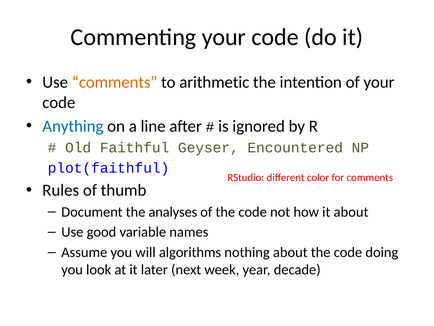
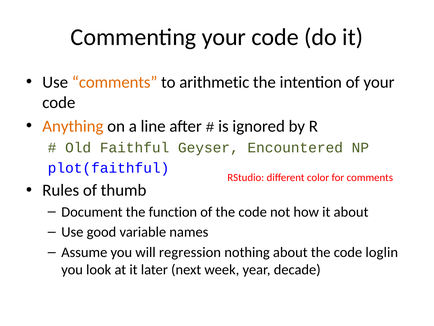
Anything colour: blue -> orange
analyses: analyses -> function
algorithms: algorithms -> regression
doing: doing -> loglin
